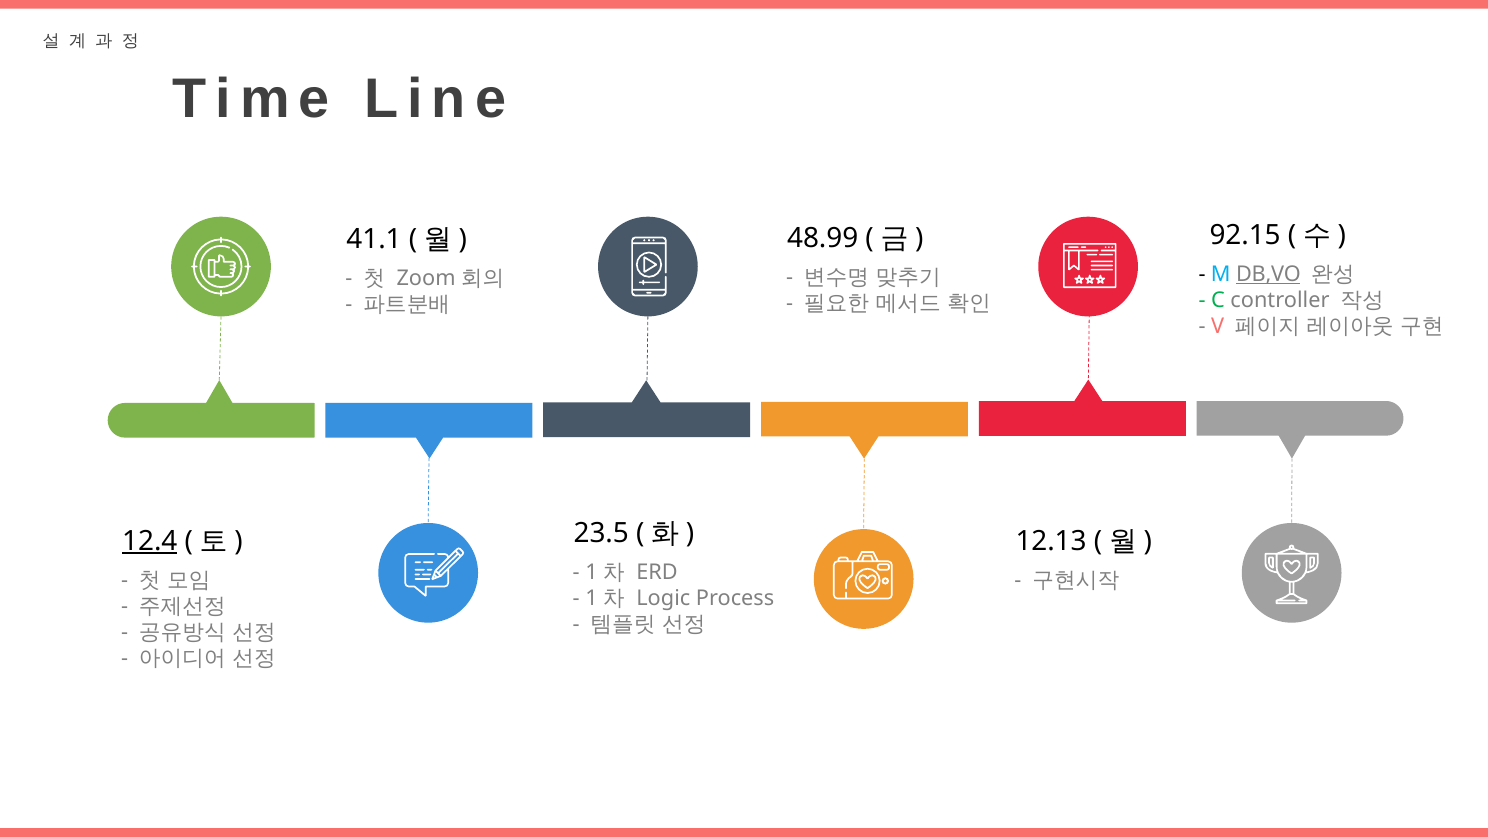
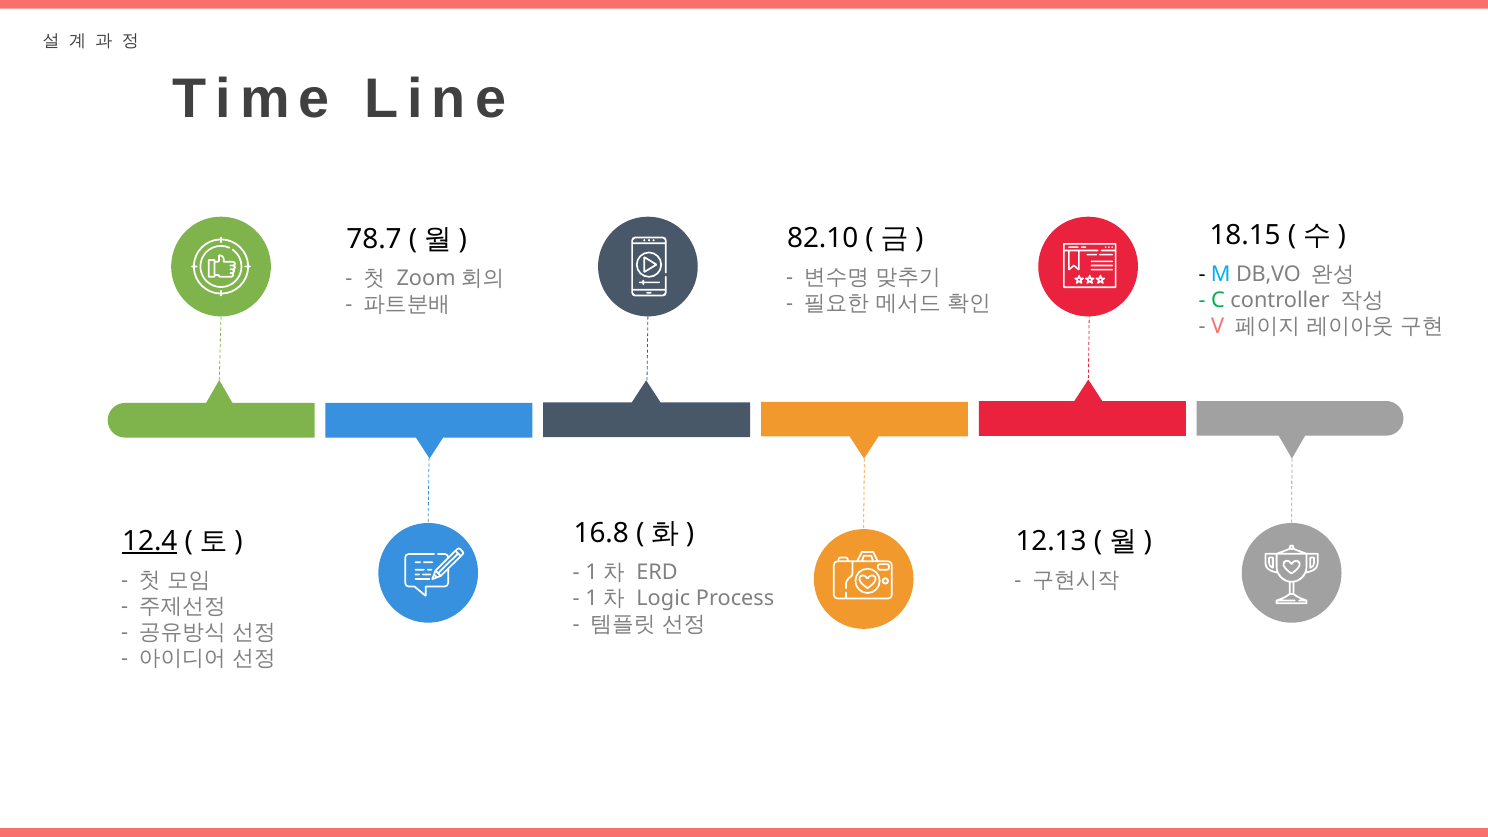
92.15: 92.15 -> 18.15
48.99: 48.99 -> 82.10
41.1: 41.1 -> 78.7
DB,VO underline: present -> none
23.5: 23.5 -> 16.8
